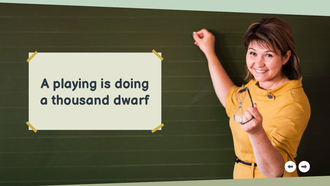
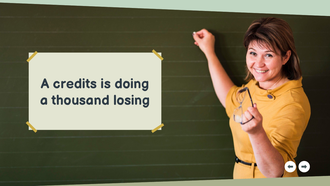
playing: playing -> credits
dwarf: dwarf -> losing
